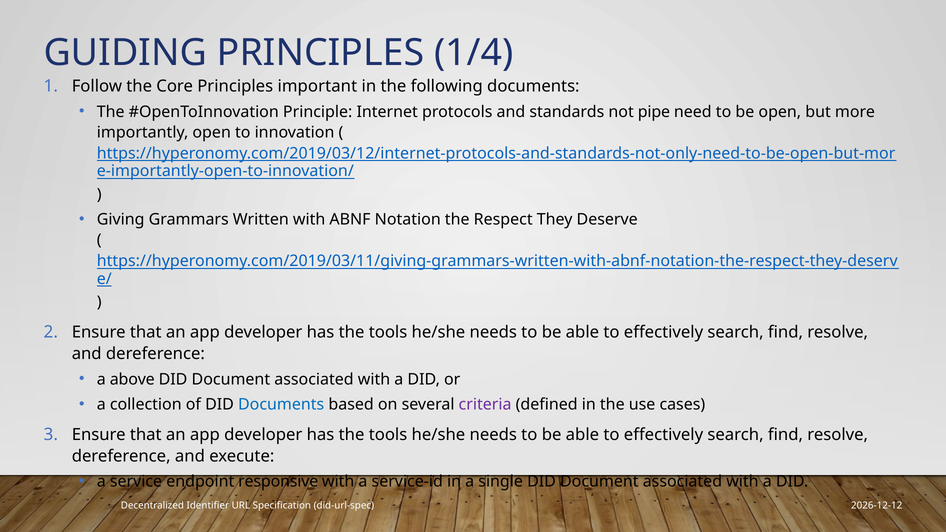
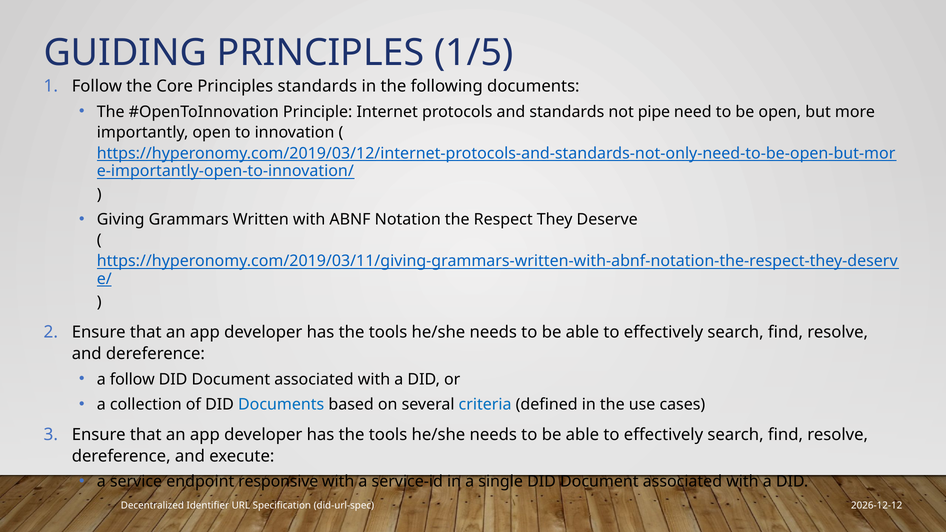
1/4: 1/4 -> 1/5
Principles important: important -> standards
a above: above -> follow
criteria colour: purple -> blue
